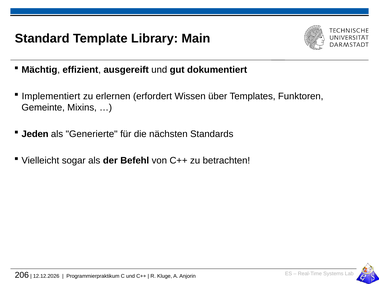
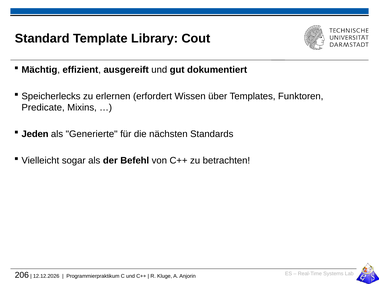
Main: Main -> Cout
Implementiert: Implementiert -> Speicherlecks
Gemeinte: Gemeinte -> Predicate
